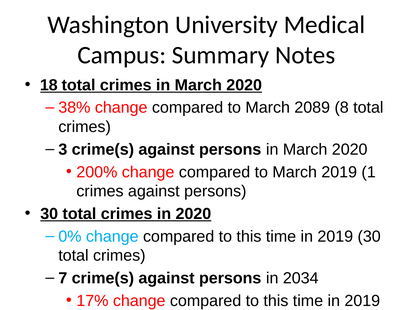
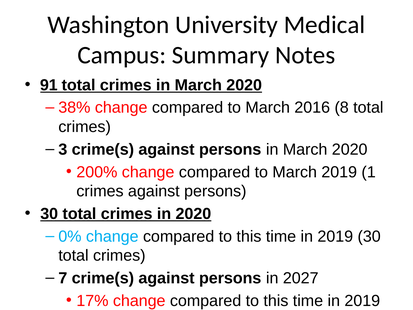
18: 18 -> 91
2089: 2089 -> 2016
2034: 2034 -> 2027
